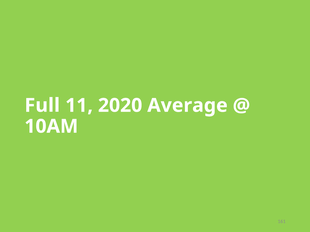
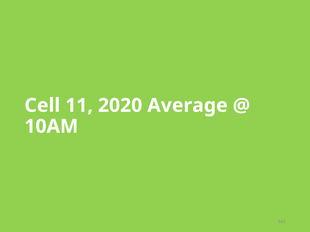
Full: Full -> Cell
